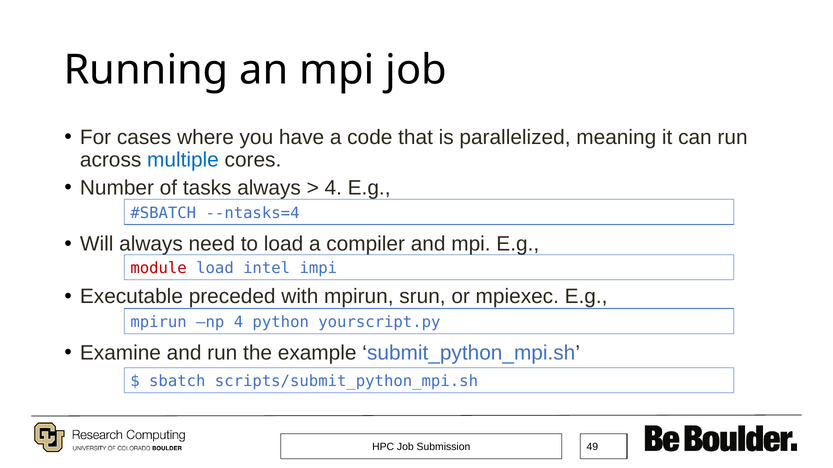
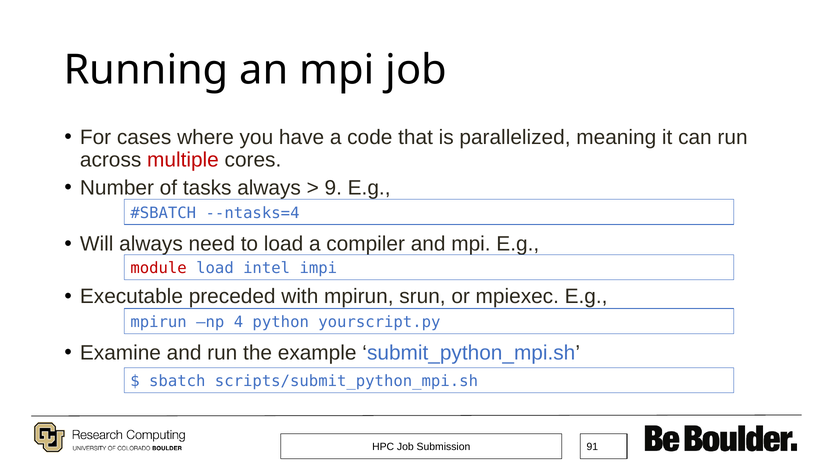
multiple colour: blue -> red
4 at (333, 188): 4 -> 9
49: 49 -> 91
